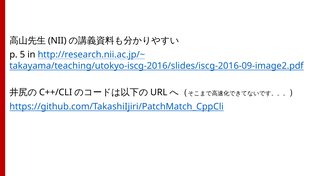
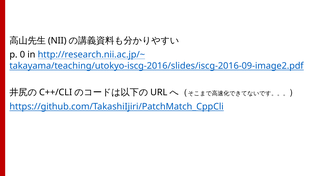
5: 5 -> 0
